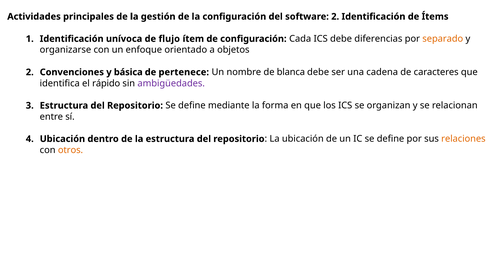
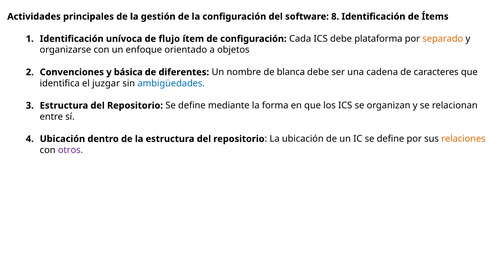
software 2: 2 -> 8
diferencias: diferencias -> plataforma
pertenece: pertenece -> diferentes
rápido: rápido -> juzgar
ambigüedades colour: purple -> blue
otros colour: orange -> purple
